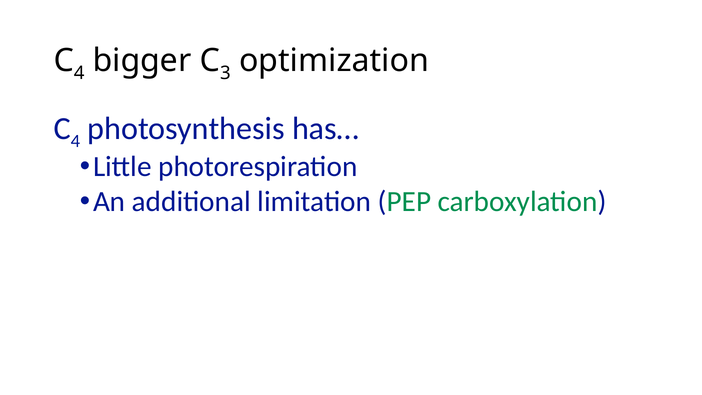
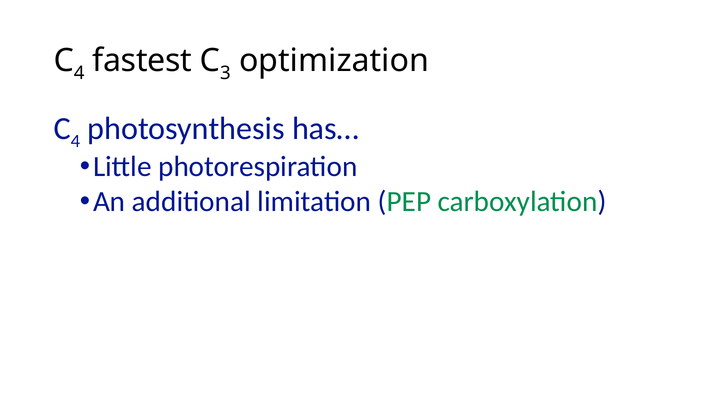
bigger: bigger -> fastest
